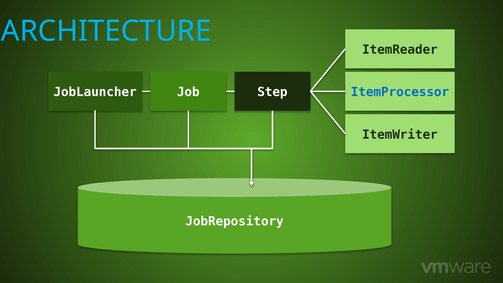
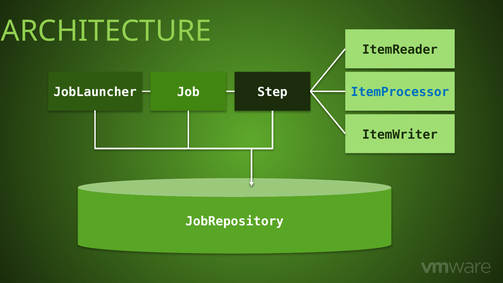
ARCHITECTURE colour: light blue -> light green
